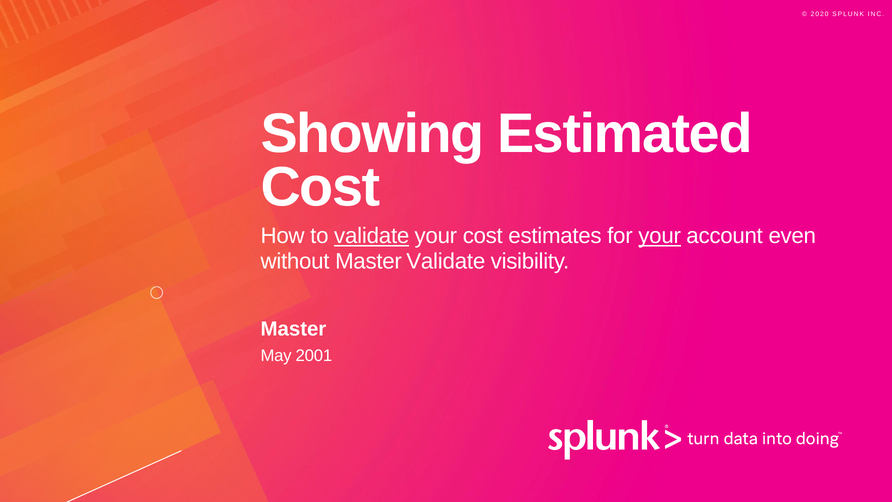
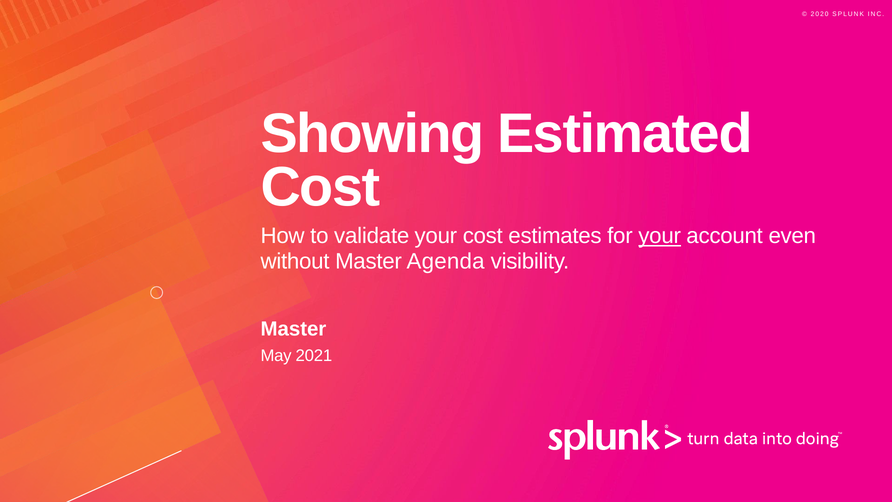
validate at (372, 236) underline: present -> none
Master Validate: Validate -> Agenda
2001: 2001 -> 2021
